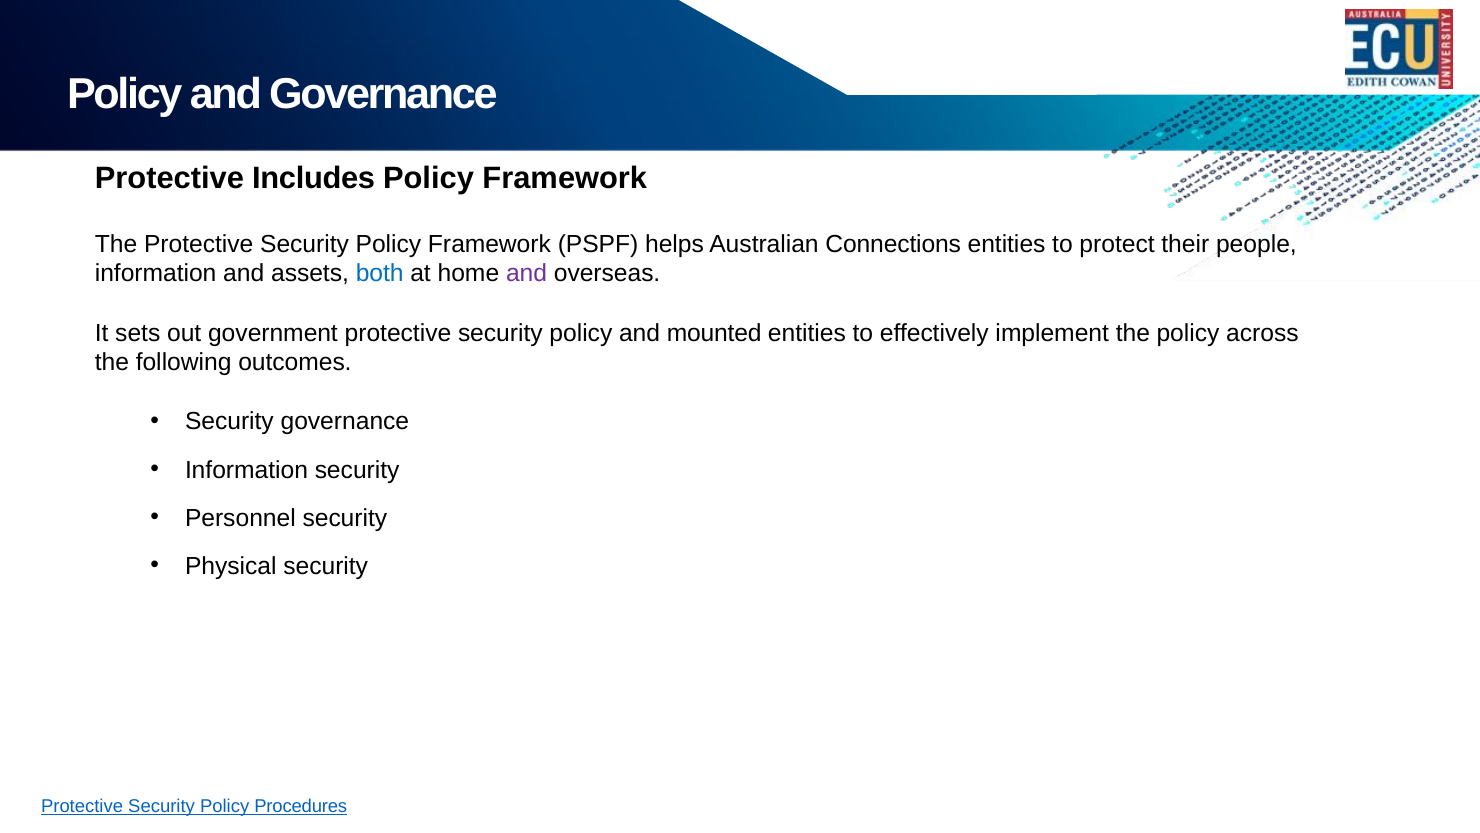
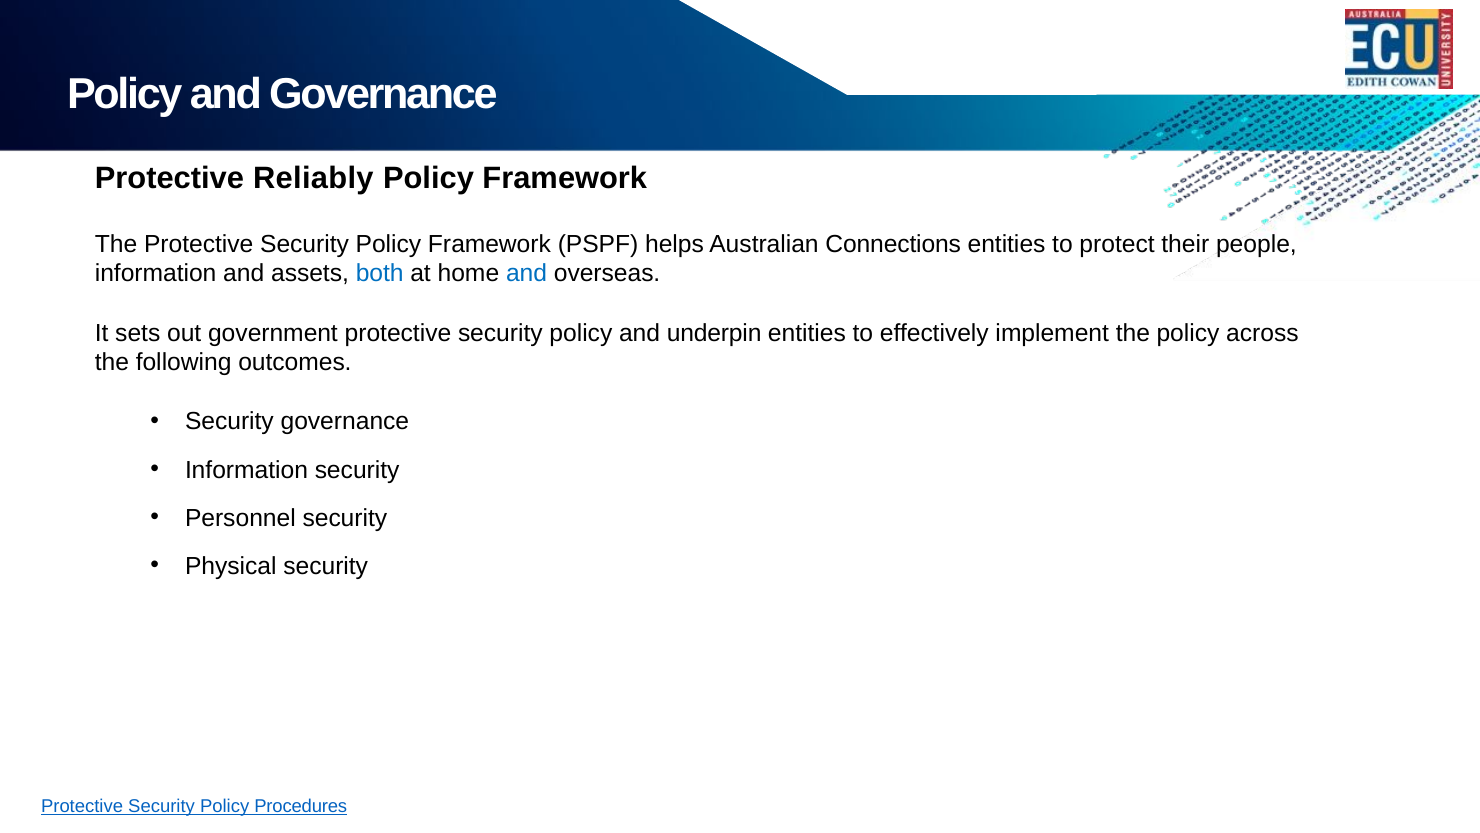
Includes: Includes -> Reliably
and at (527, 274) colour: purple -> blue
mounted: mounted -> underpin
